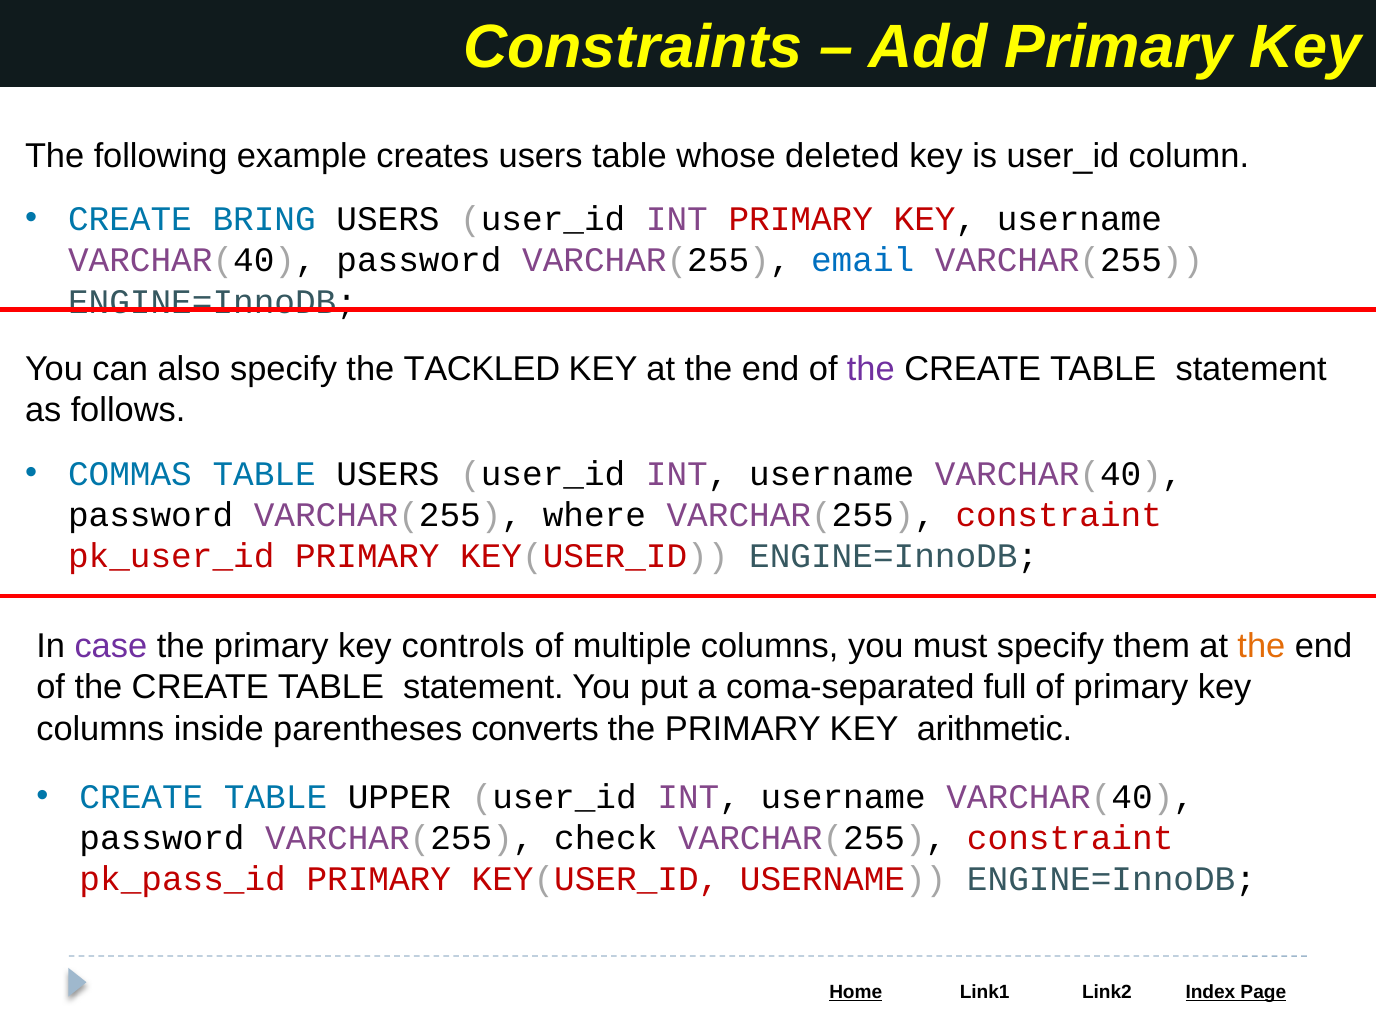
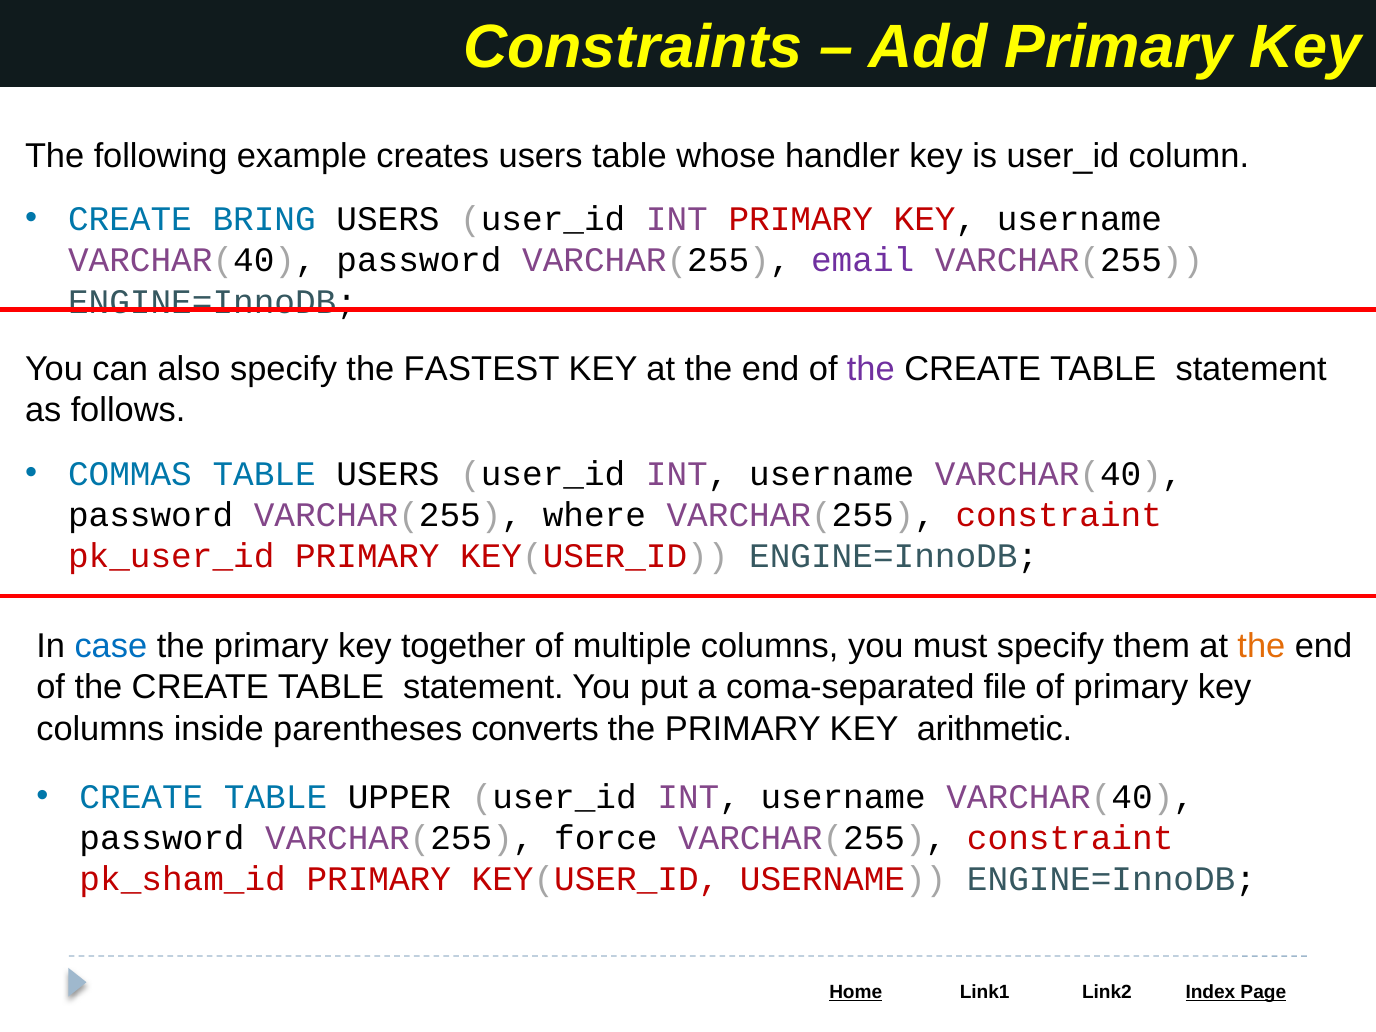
deleted: deleted -> handler
email colour: blue -> purple
TACKLED: TACKLED -> FASTEST
case colour: purple -> blue
controls: controls -> together
full: full -> file
check: check -> force
pk_pass_id: pk_pass_id -> pk_sham_id
